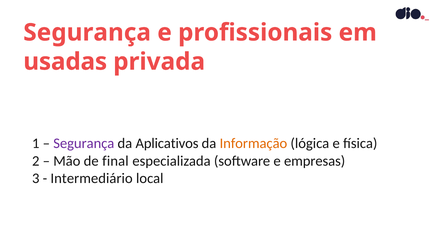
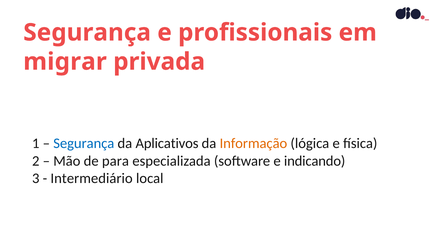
usadas: usadas -> migrar
Segurança at (84, 144) colour: purple -> blue
final: final -> para
empresas: empresas -> indicando
